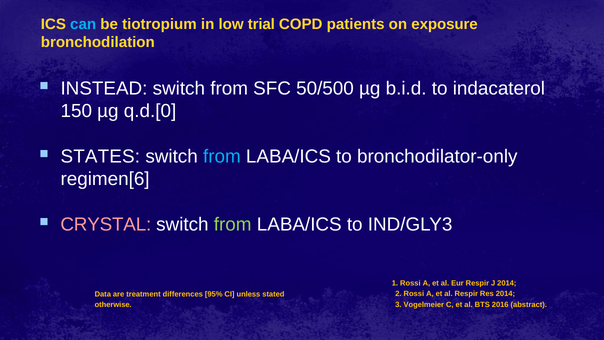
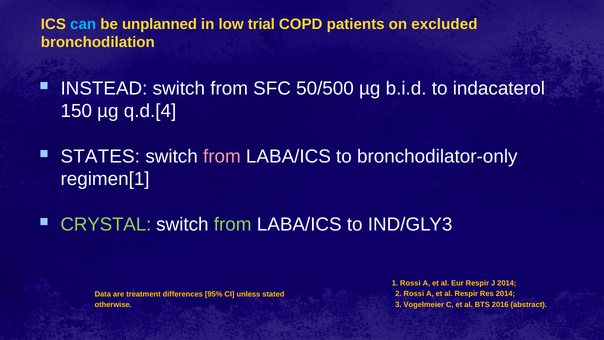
tiotropium: tiotropium -> unplanned
exposure: exposure -> excluded
q.d.[0: q.d.[0 -> q.d.[4
from at (222, 156) colour: light blue -> pink
regimen[6: regimen[6 -> regimen[1
CRYSTAL colour: pink -> light green
